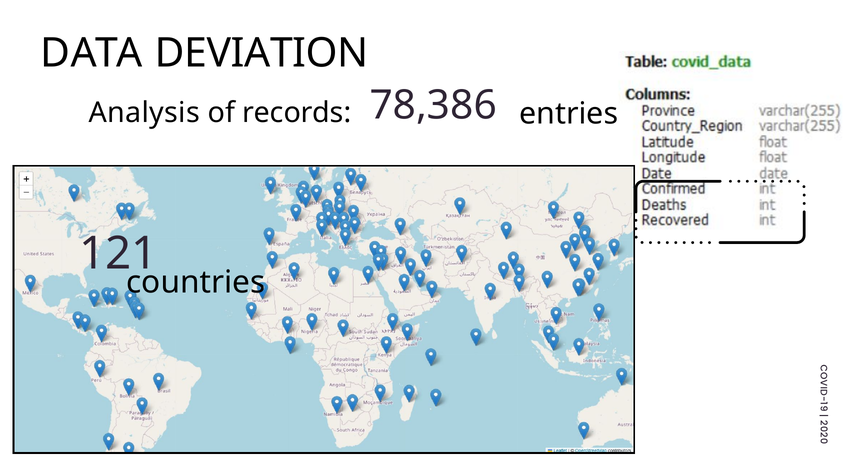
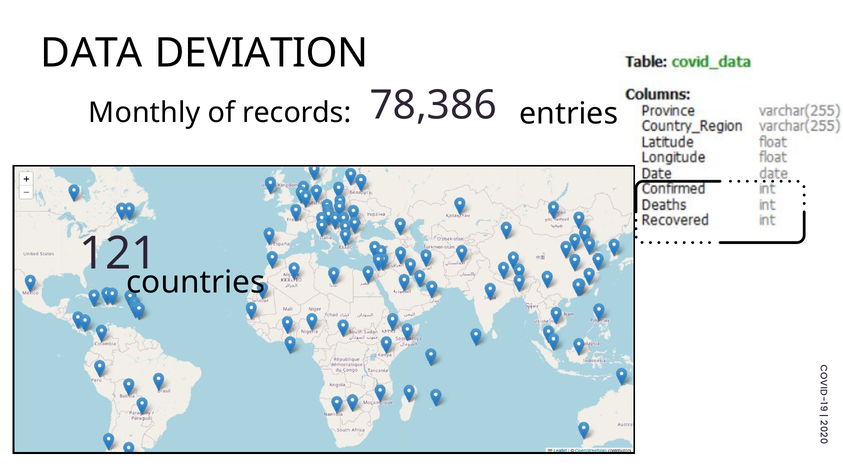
Analysis: Analysis -> Monthly
